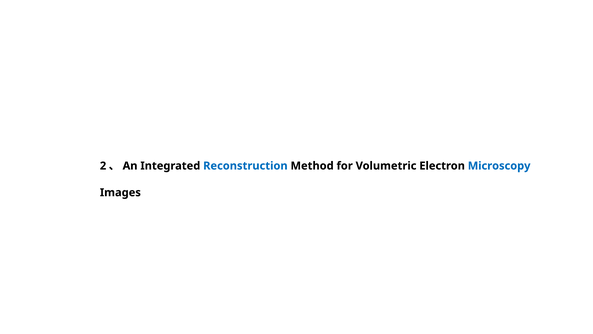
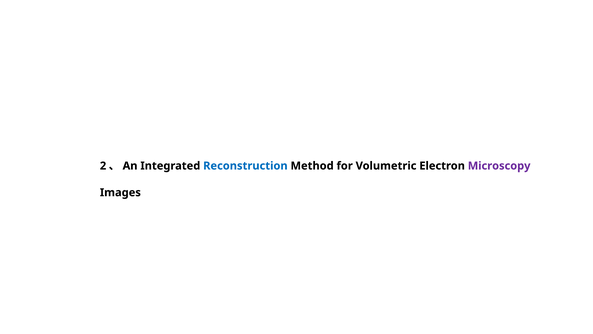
Microscopy colour: blue -> purple
